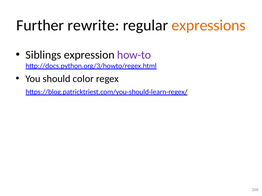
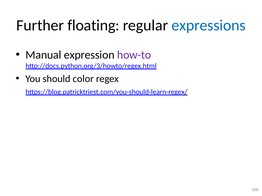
rewrite: rewrite -> floating
expressions colour: orange -> blue
Siblings: Siblings -> Manual
